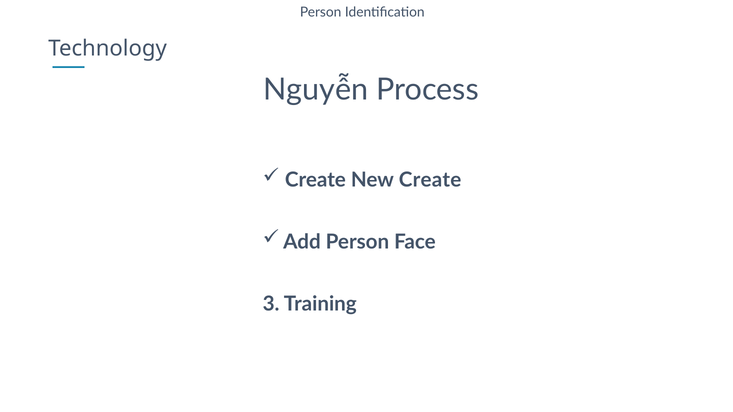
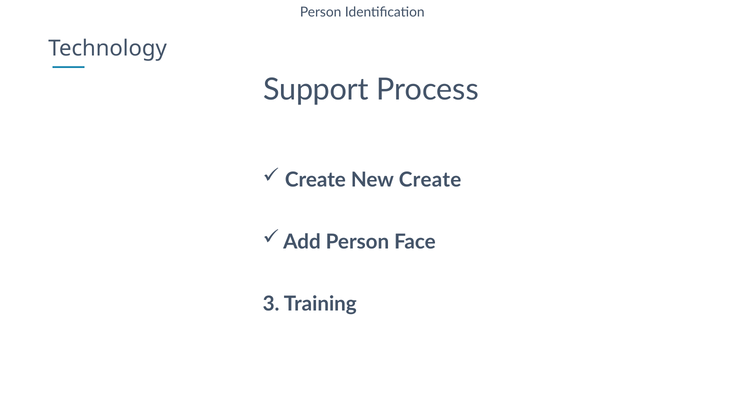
Nguyễn: Nguyễn -> Support
